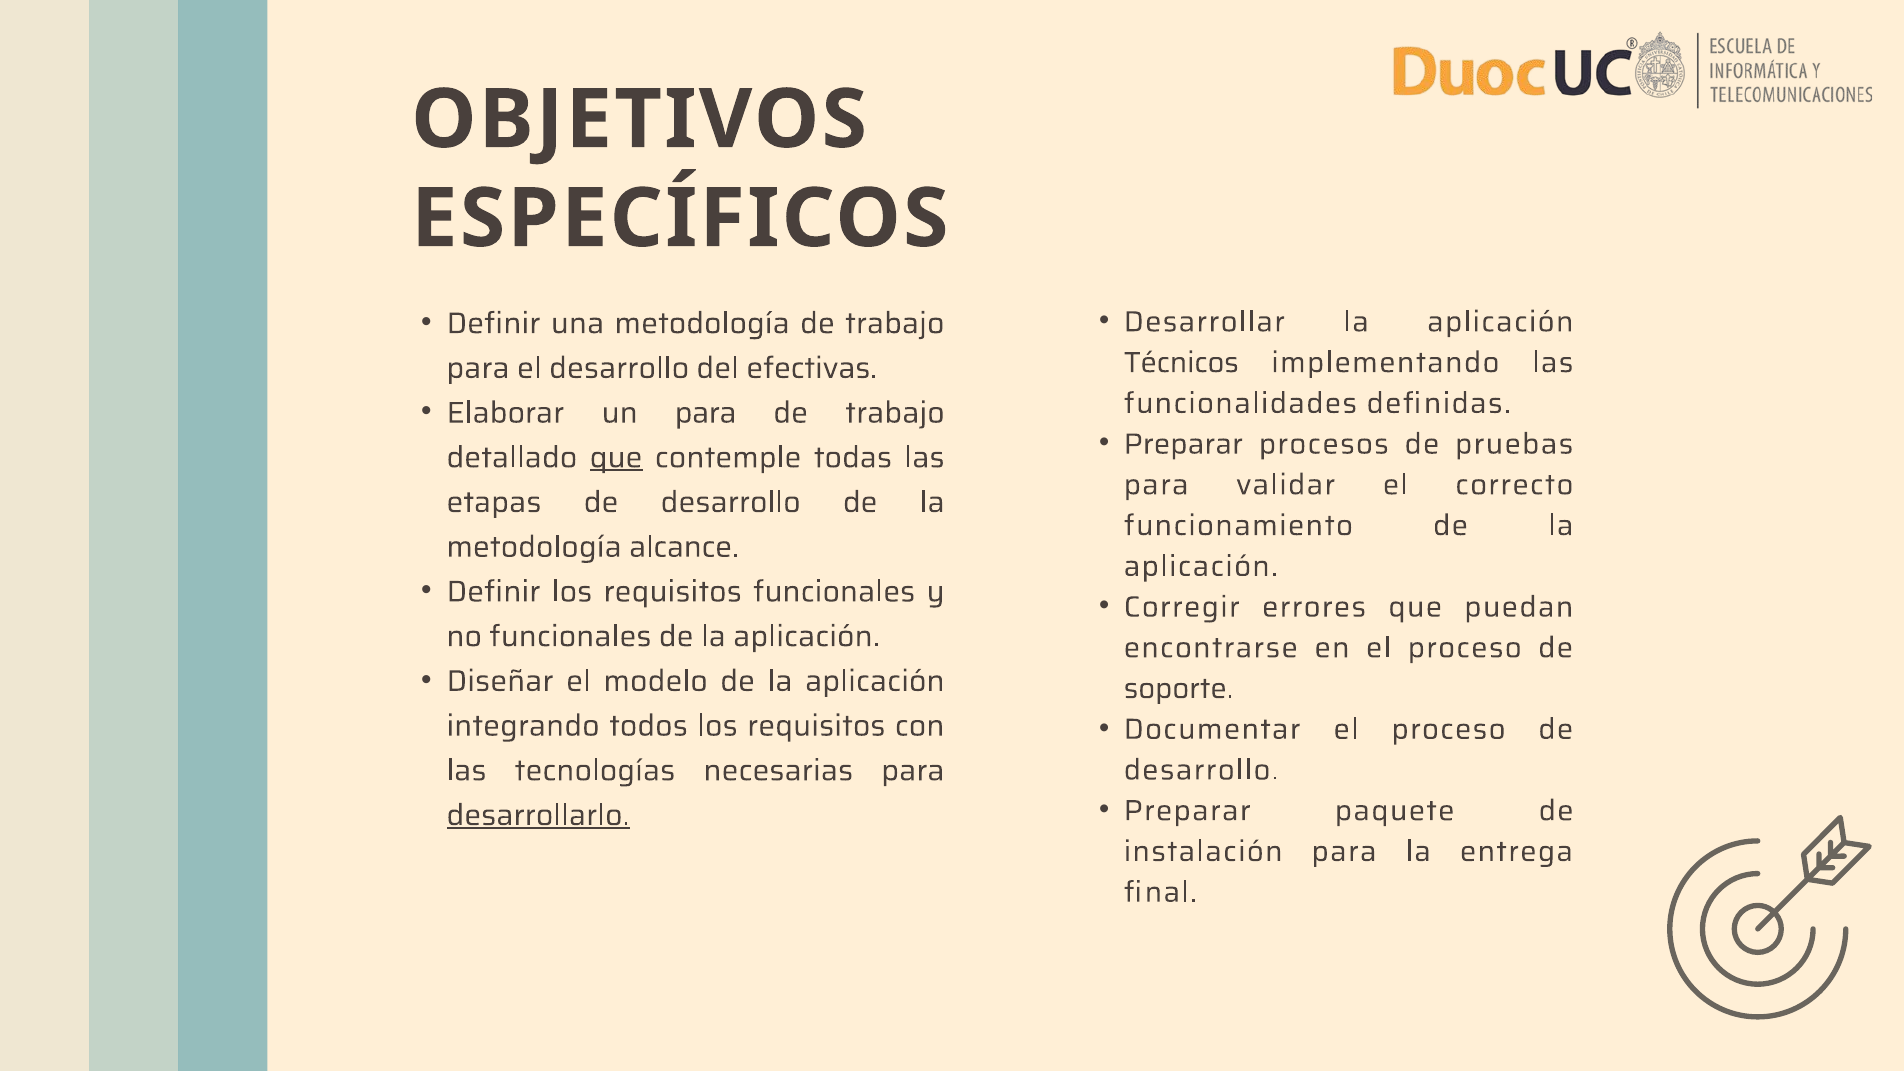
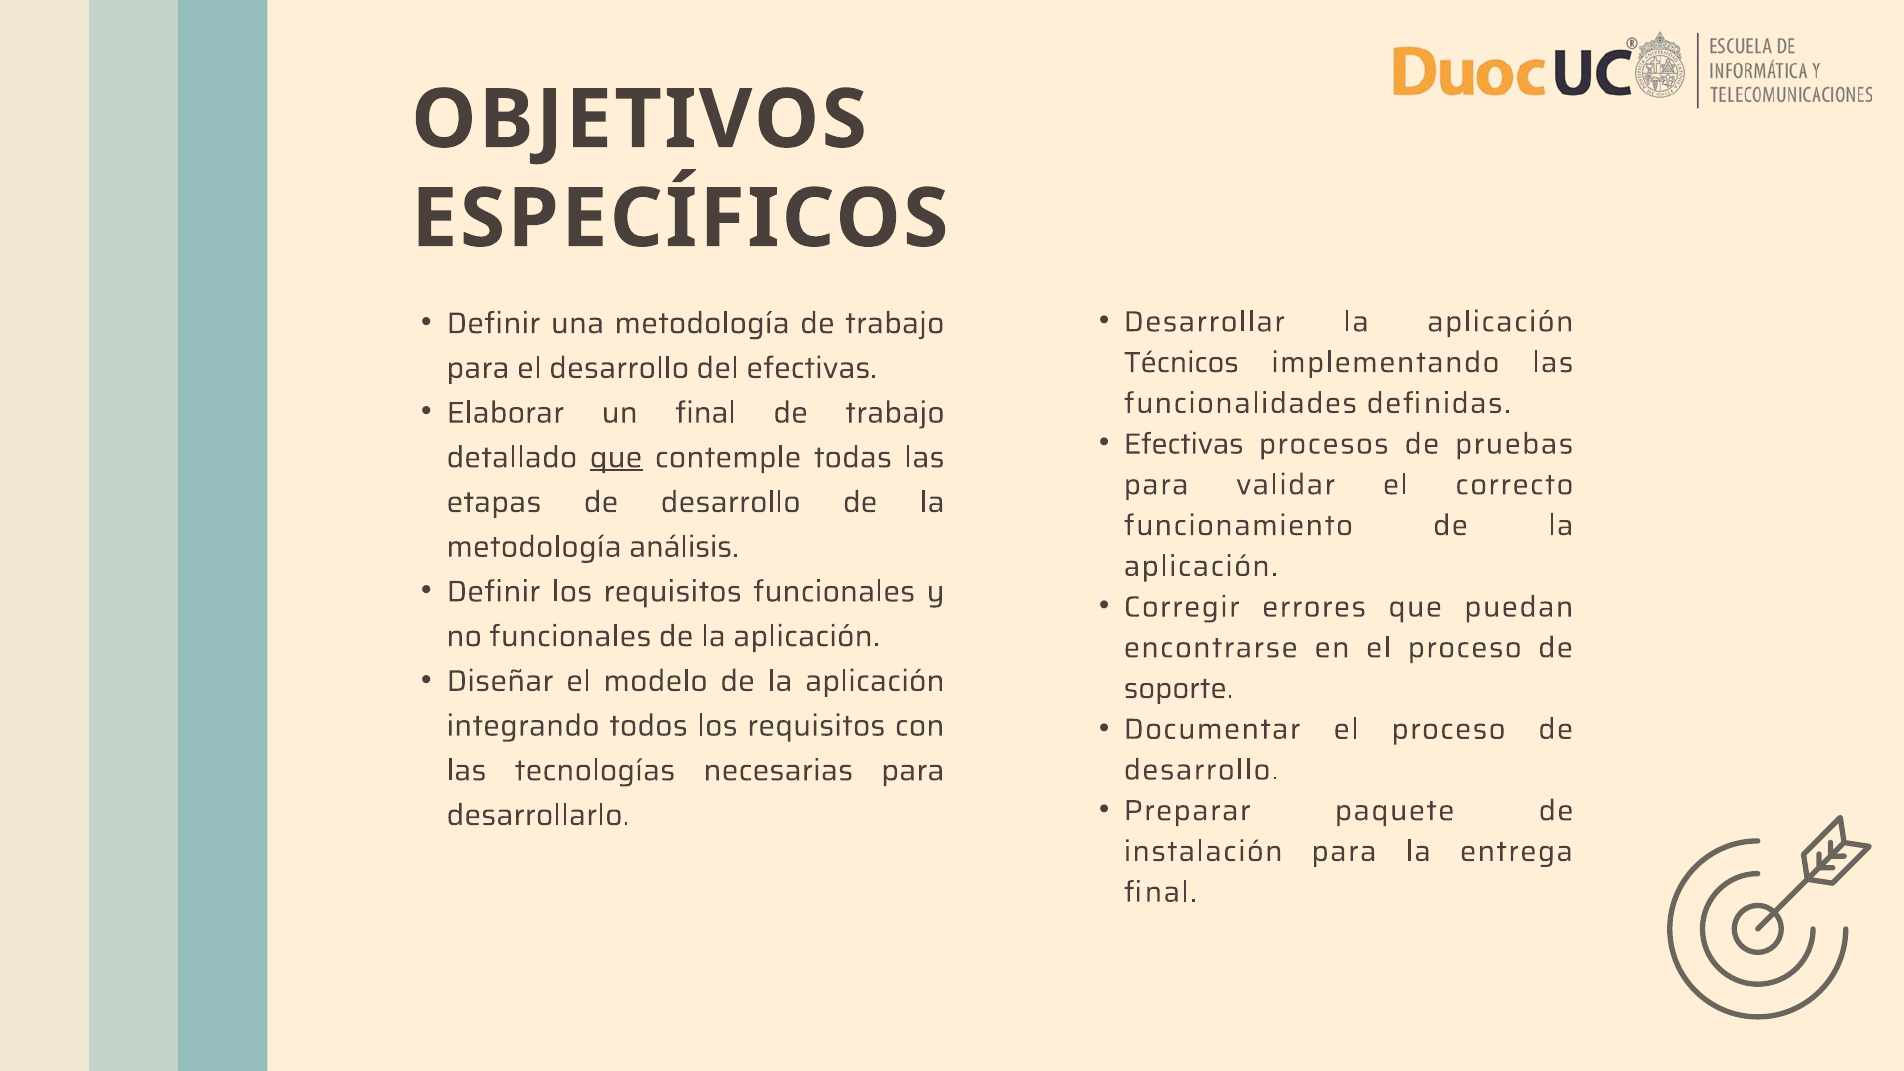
un para: para -> final
Preparar at (1183, 444): Preparar -> Efectivas
alcance: alcance -> análisis
desarrollarlo underline: present -> none
